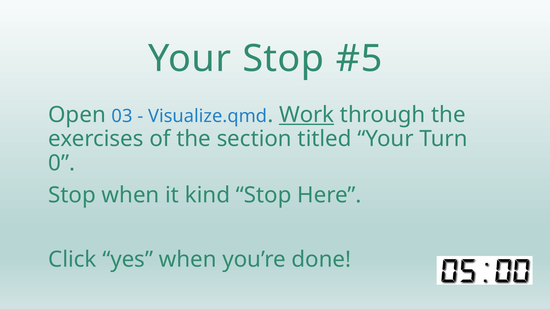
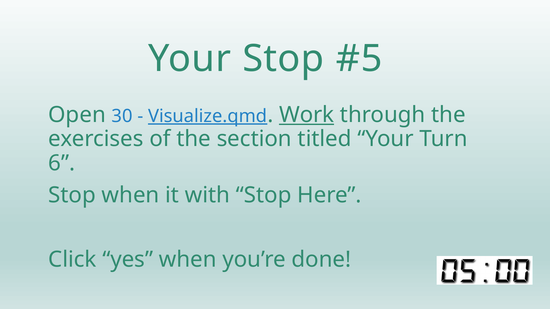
03: 03 -> 30
Visualize.qmd underline: none -> present
0: 0 -> 6
kind: kind -> with
